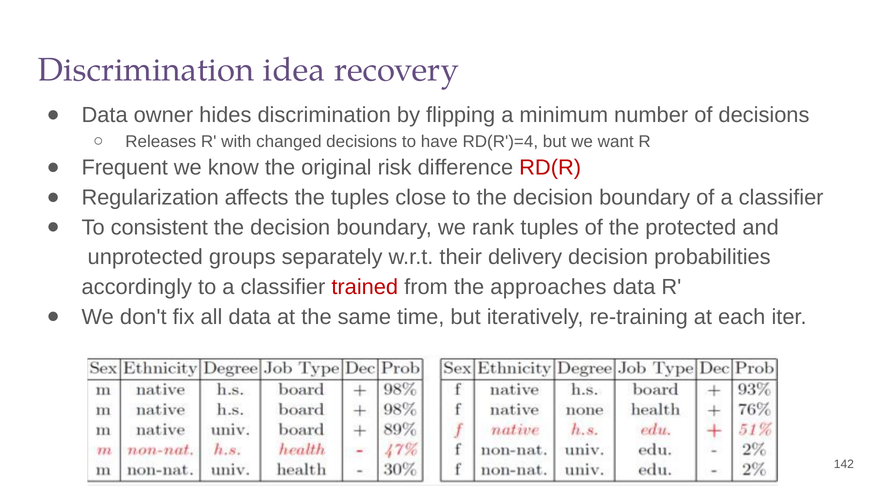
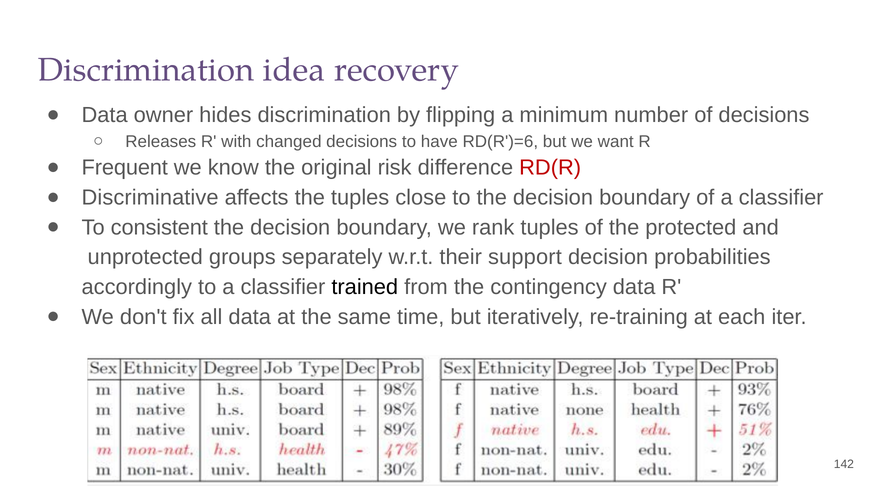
RD(R')=4: RD(R')=4 -> RD(R')=6
Regularization: Regularization -> Discriminative
delivery: delivery -> support
trained colour: red -> black
approaches: approaches -> contingency
